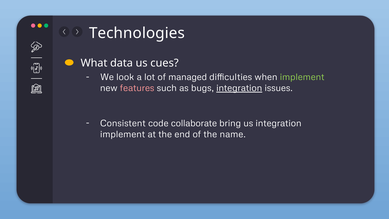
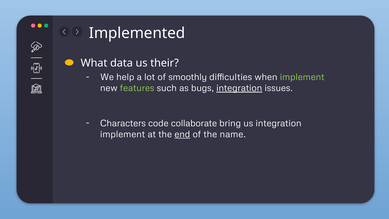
Technologies: Technologies -> Implemented
cues: cues -> their
look: look -> help
managed: managed -> smoothly
features colour: pink -> light green
Consistent: Consistent -> Characters
end underline: none -> present
